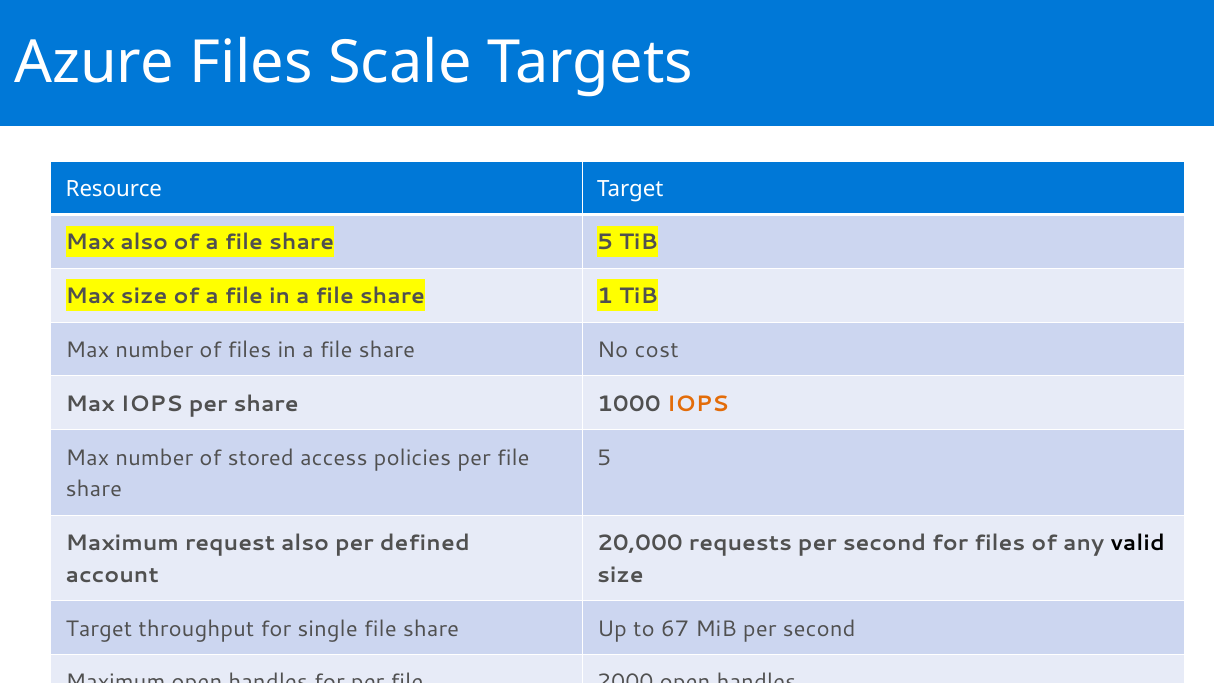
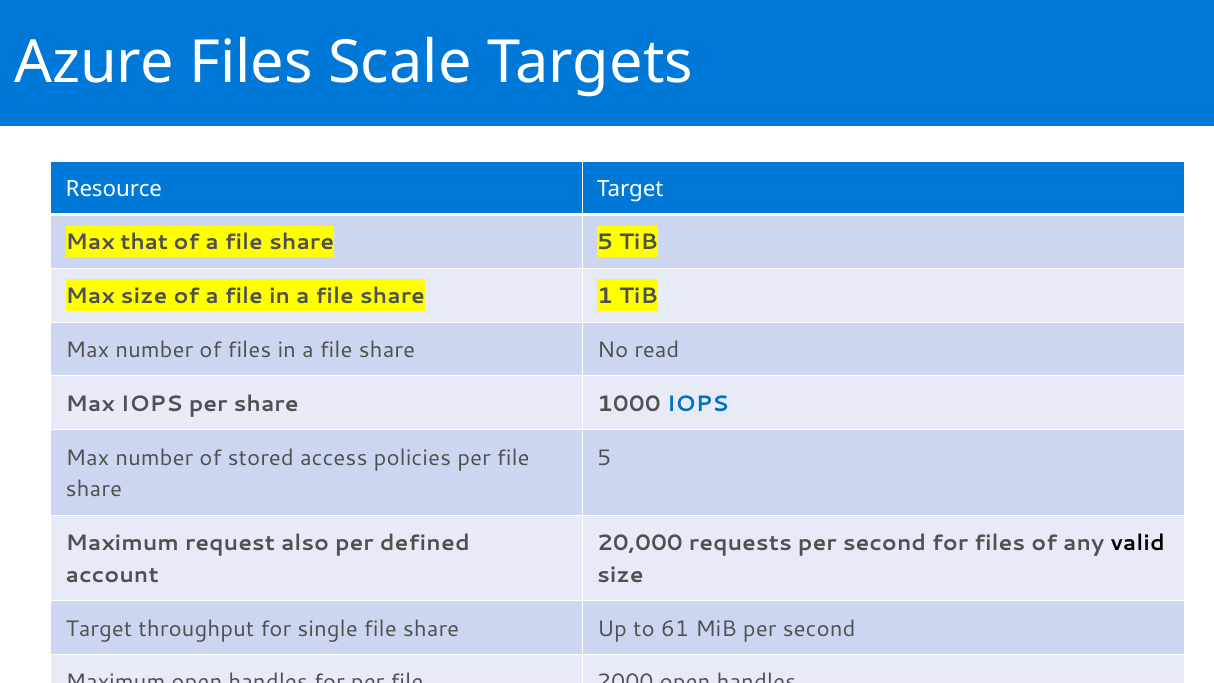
Max also: also -> that
cost: cost -> read
IOPS at (698, 404) colour: orange -> blue
67: 67 -> 61
